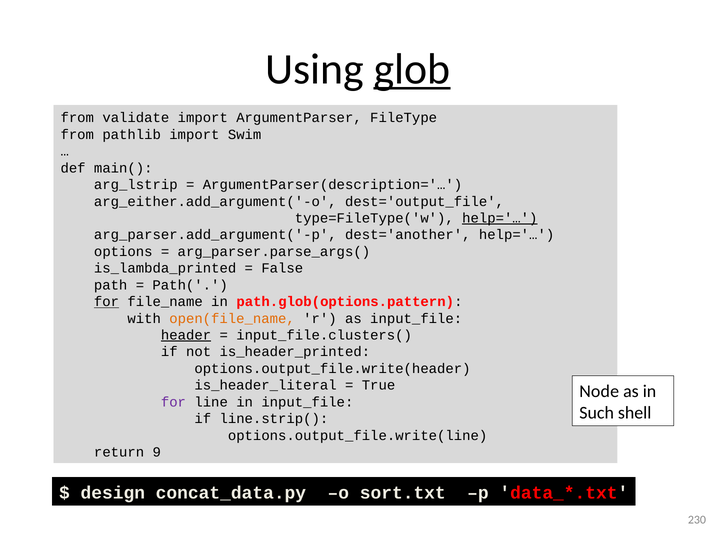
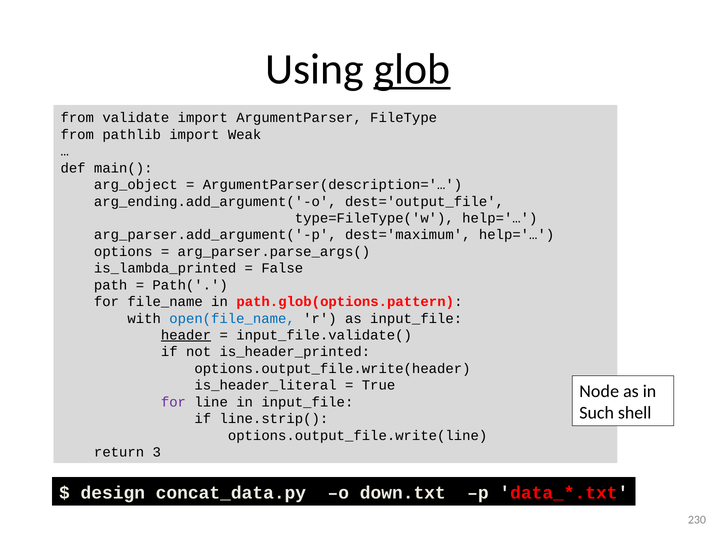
Swim: Swim -> Weak
arg_lstrip: arg_lstrip -> arg_object
arg_either.add_argument('-o: arg_either.add_argument('-o -> arg_ending.add_argument('-o
help='… at (500, 218) underline: present -> none
dest='another: dest='another -> dest='maximum
for at (106, 302) underline: present -> none
open(file_name colour: orange -> blue
input_file.clusters(: input_file.clusters( -> input_file.validate(
9: 9 -> 3
sort.txt: sort.txt -> down.txt
